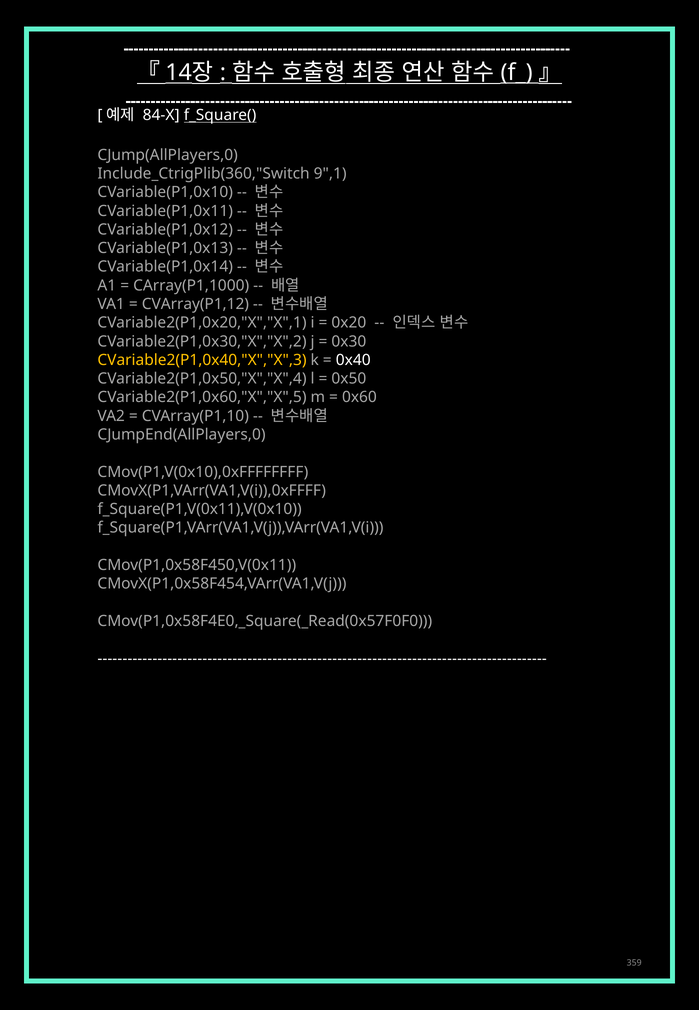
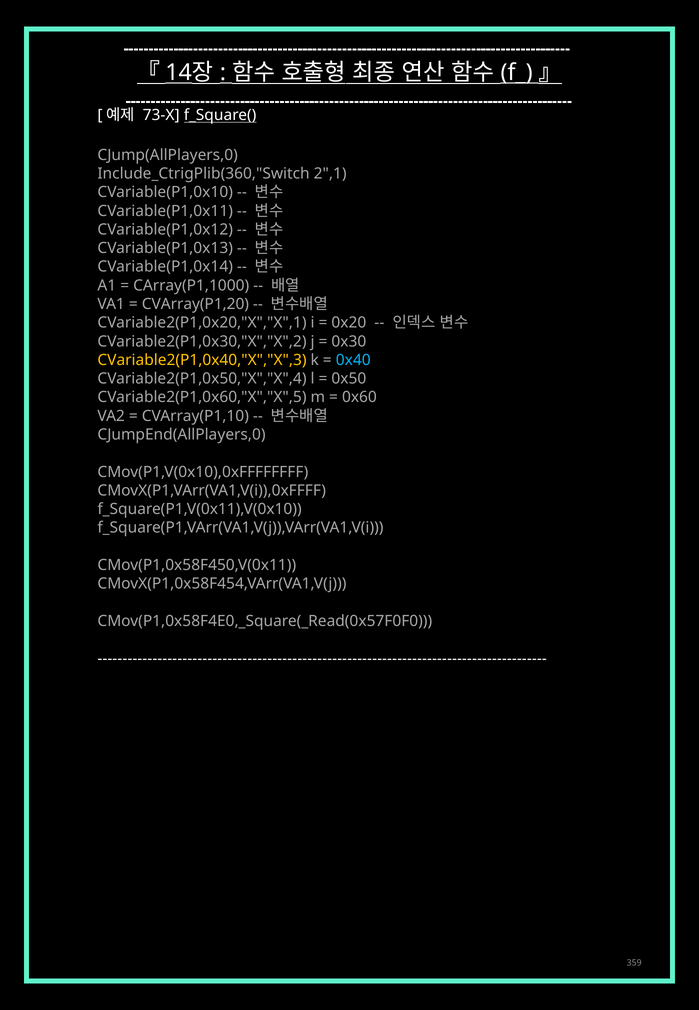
84-X: 84-X -> 73-X
9",1: 9",1 -> 2",1
CVArray(P1,12: CVArray(P1,12 -> CVArray(P1,20
0x40 colour: white -> light blue
